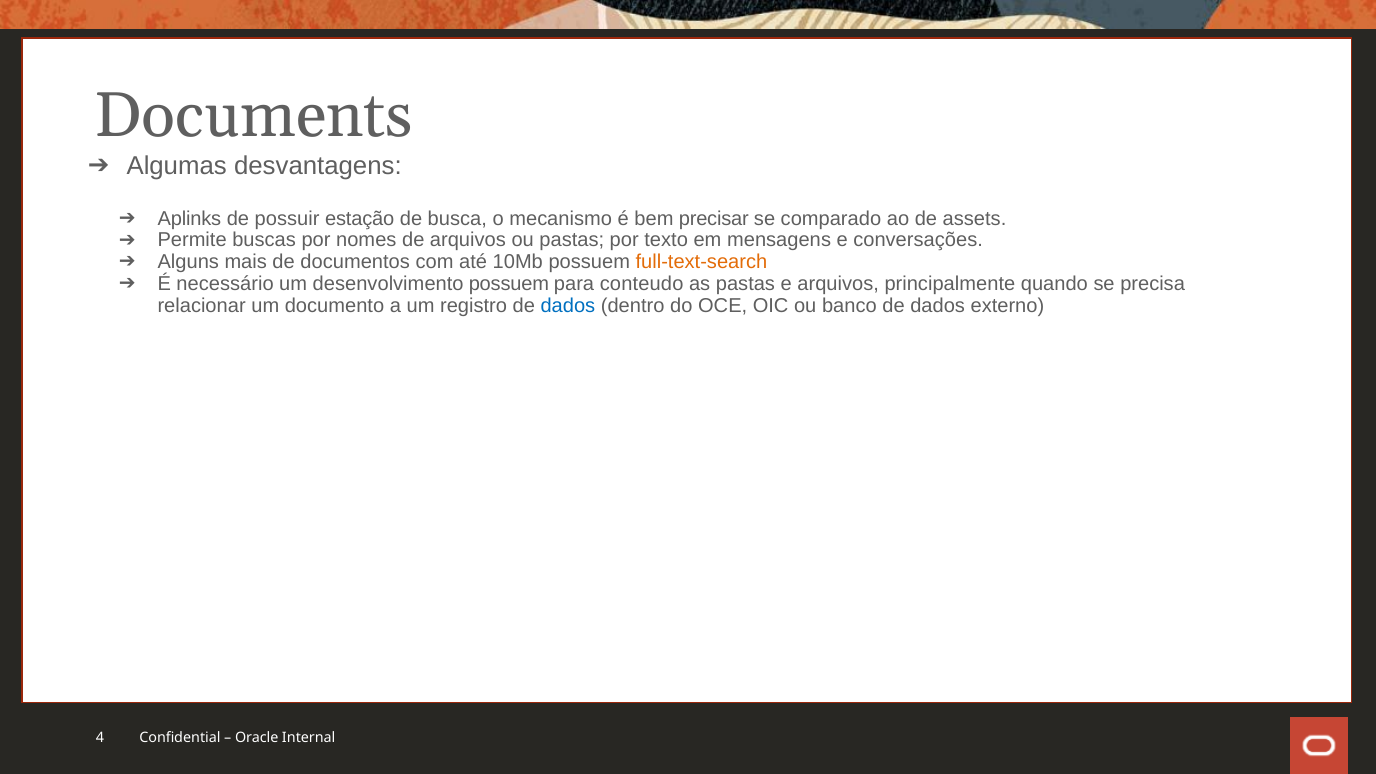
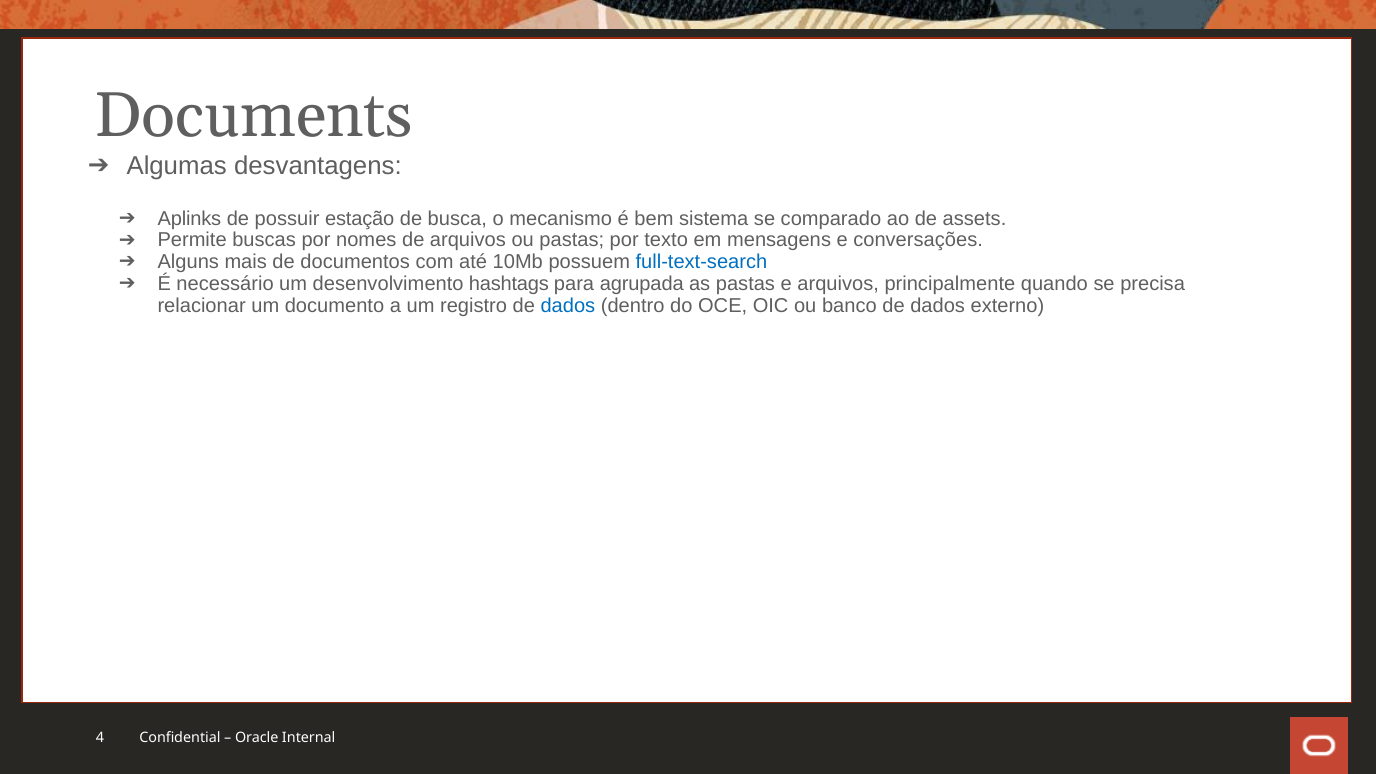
precisar: precisar -> sistema
full-text-search colour: orange -> blue
desenvolvimento possuem: possuem -> hashtags
conteudo: conteudo -> agrupada
